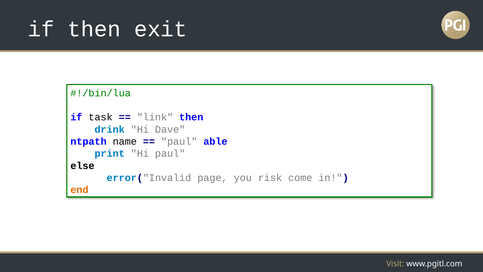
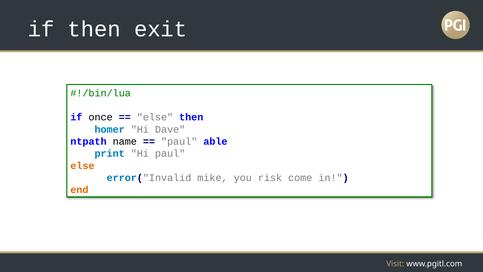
task: task -> once
link at (155, 117): link -> else
drink: drink -> homer
else at (82, 166) colour: black -> orange
page: page -> mike
